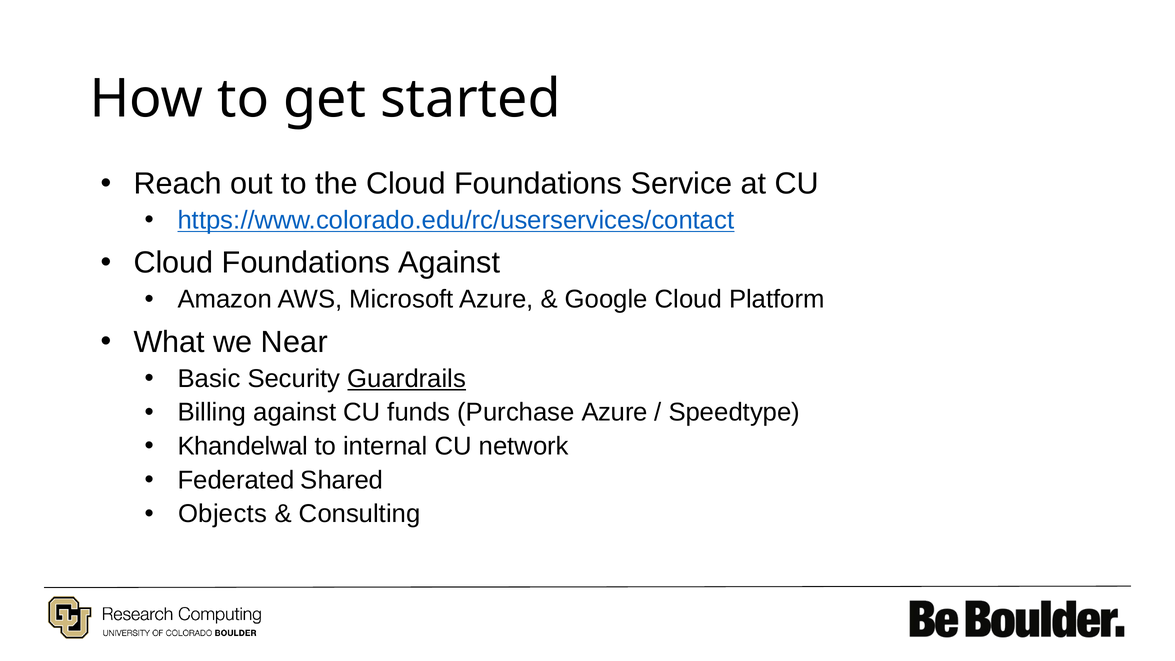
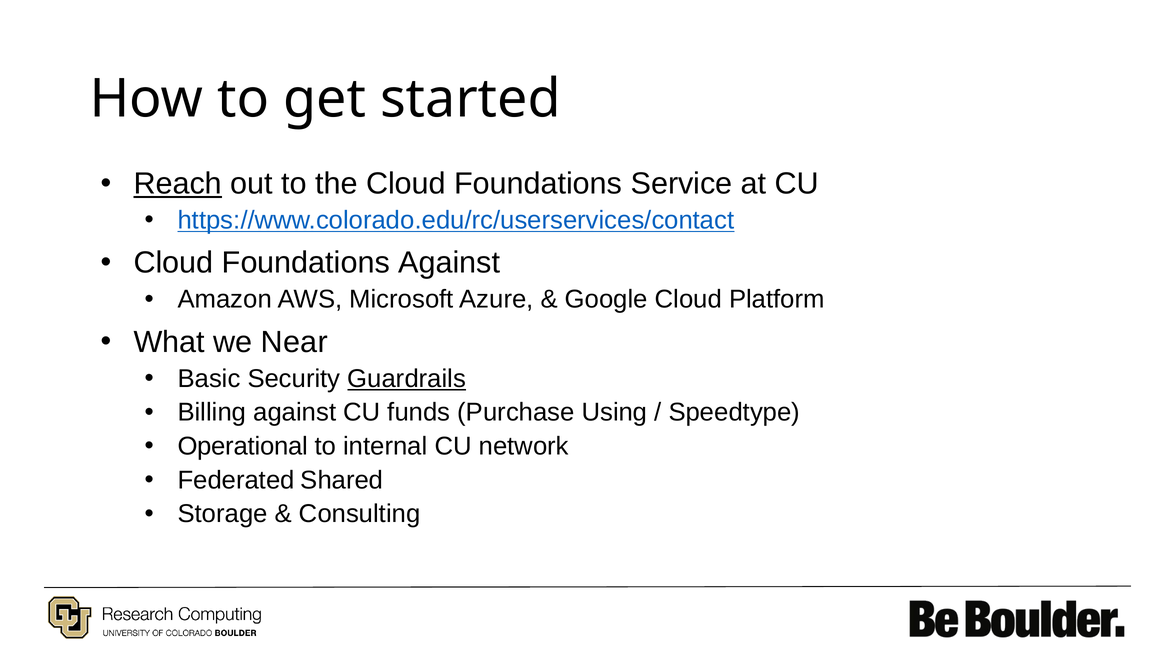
Reach underline: none -> present
Purchase Azure: Azure -> Using
Khandelwal: Khandelwal -> Operational
Objects: Objects -> Storage
